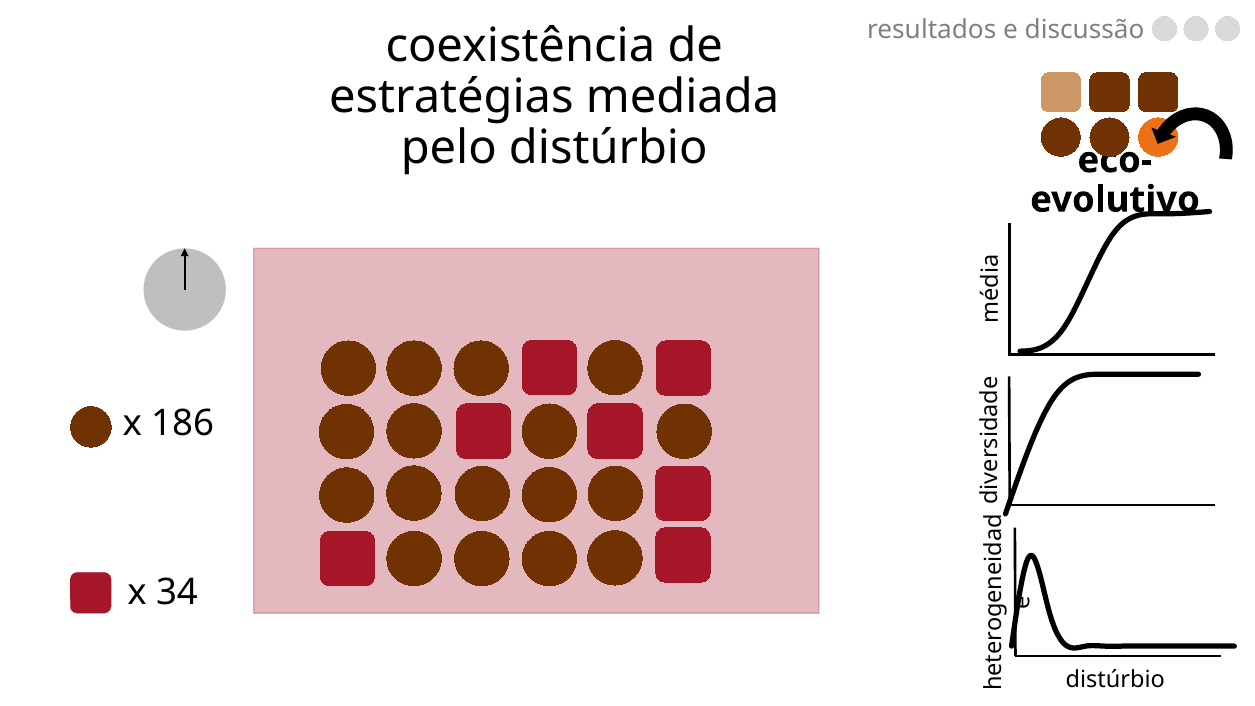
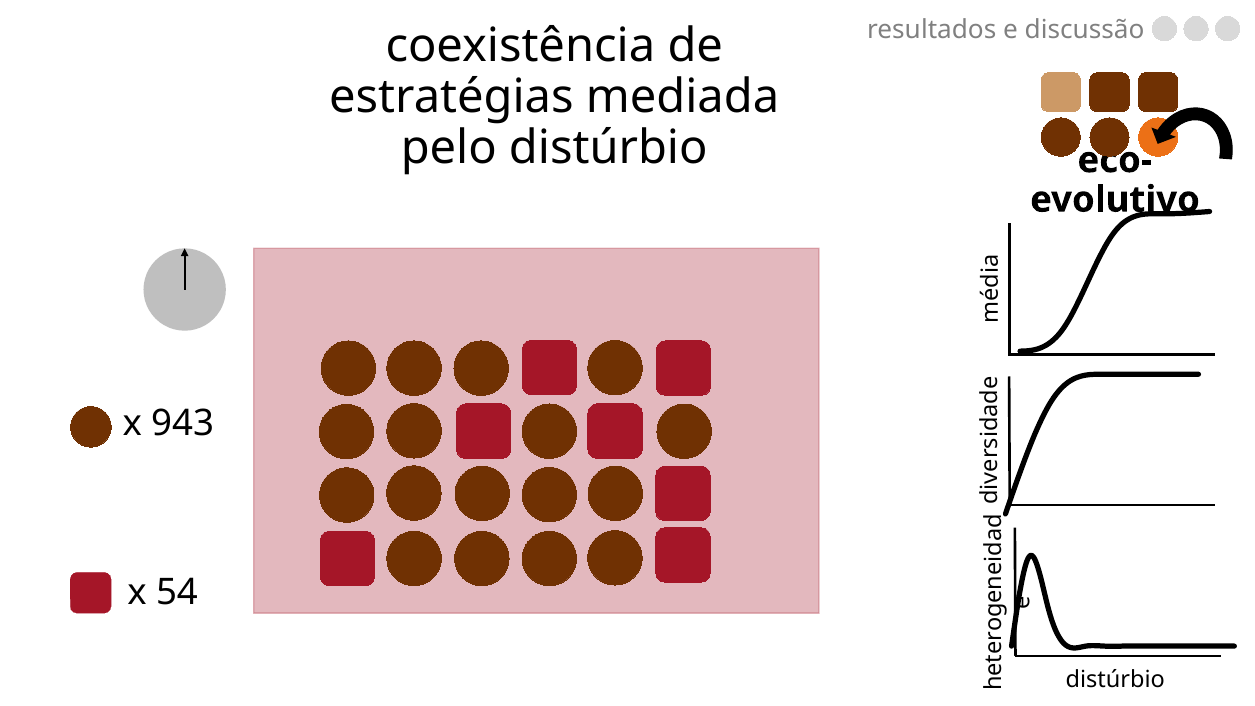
186: 186 -> 943
34: 34 -> 54
